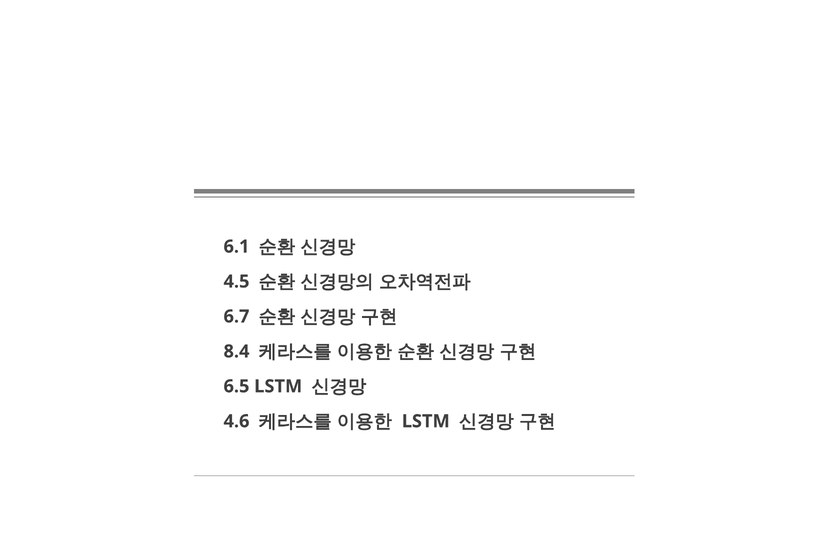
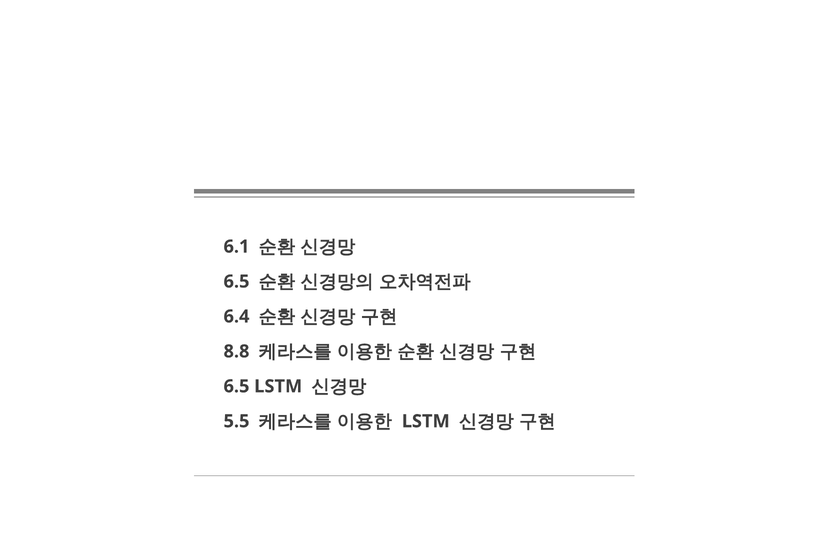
4.5 at (236, 282): 4.5 -> 6.5
6.7: 6.7 -> 6.4
8.4: 8.4 -> 8.8
4.6: 4.6 -> 5.5
